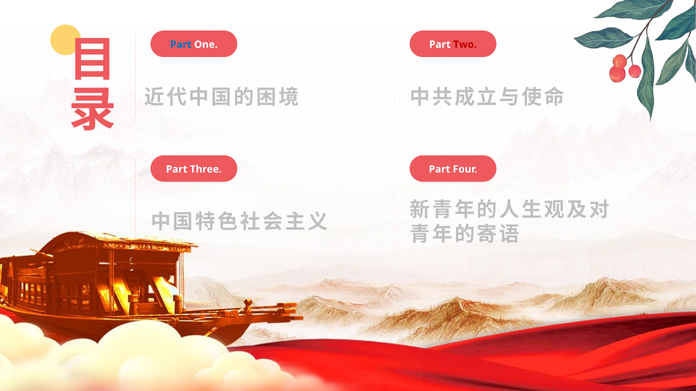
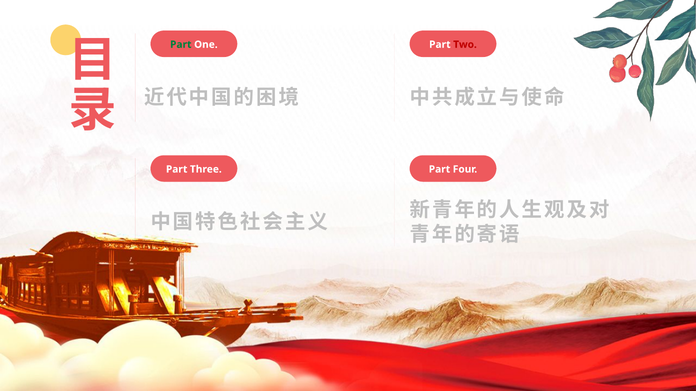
Part at (181, 45) colour: blue -> green
